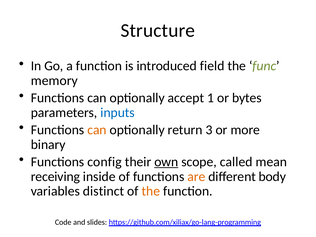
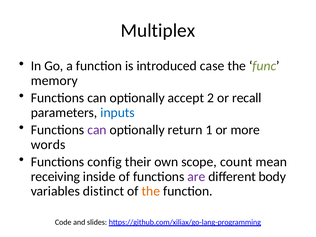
Structure: Structure -> Multiplex
field: field -> case
1: 1 -> 2
bytes: bytes -> recall
can at (97, 130) colour: orange -> purple
3: 3 -> 1
binary: binary -> words
own underline: present -> none
called: called -> count
are colour: orange -> purple
